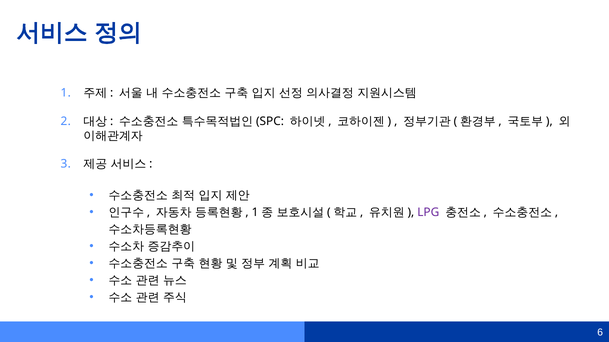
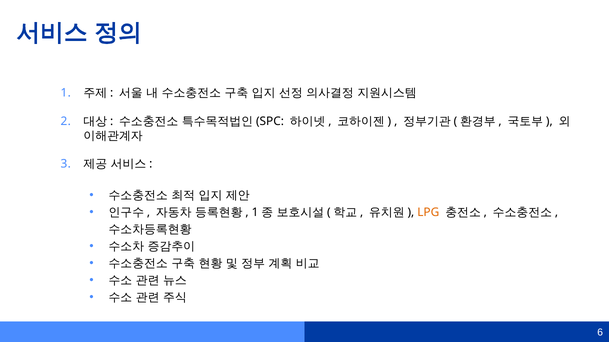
LPG colour: purple -> orange
